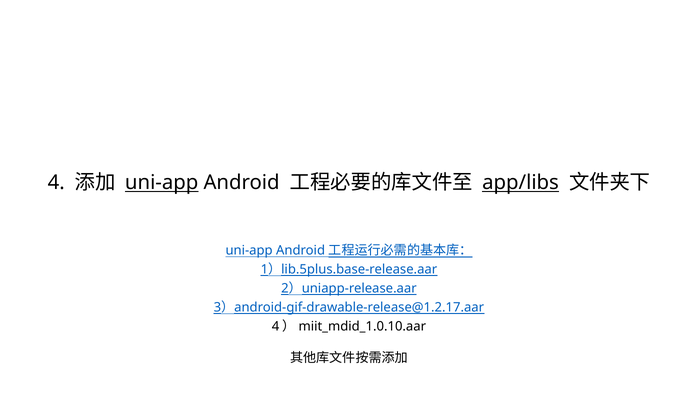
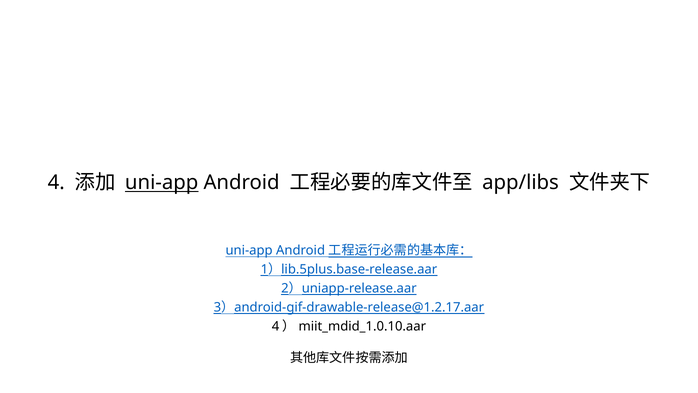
app/libs underline: present -> none
